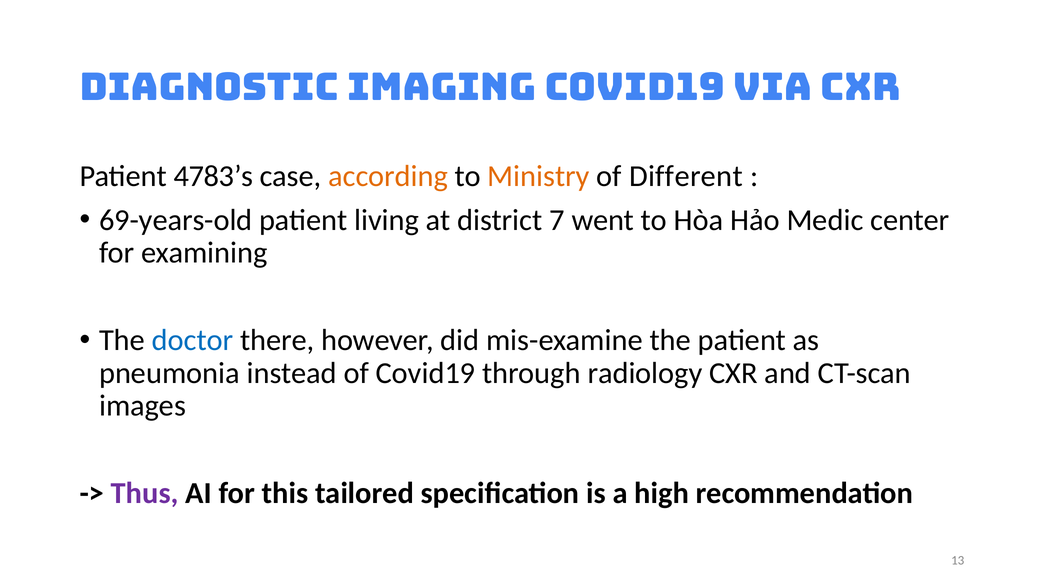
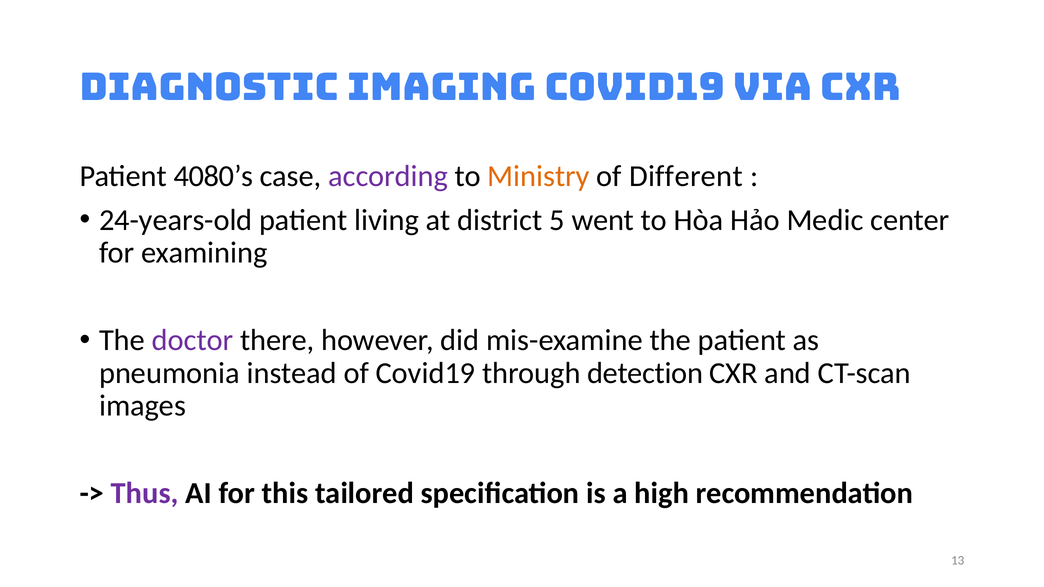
4783’s: 4783’s -> 4080’s
according colour: orange -> purple
69-years-old: 69-years-old -> 24-years-old
7: 7 -> 5
doctor colour: blue -> purple
radiology: radiology -> detection
